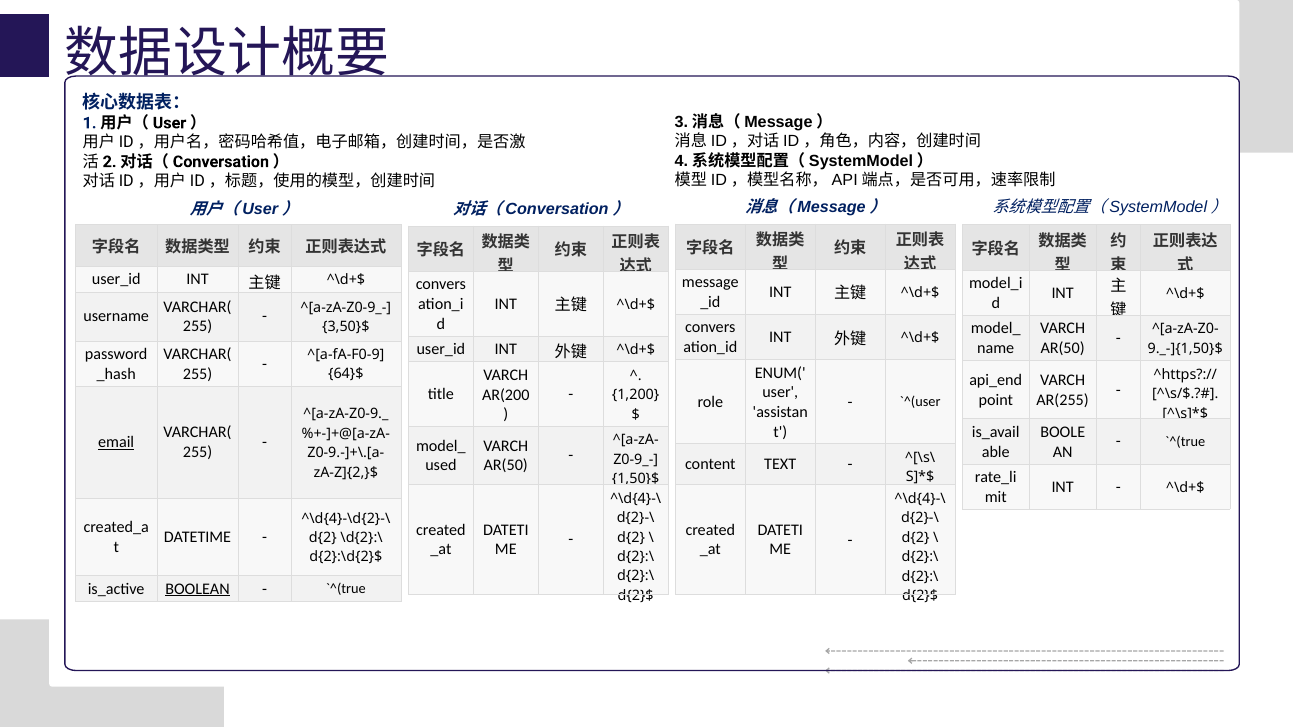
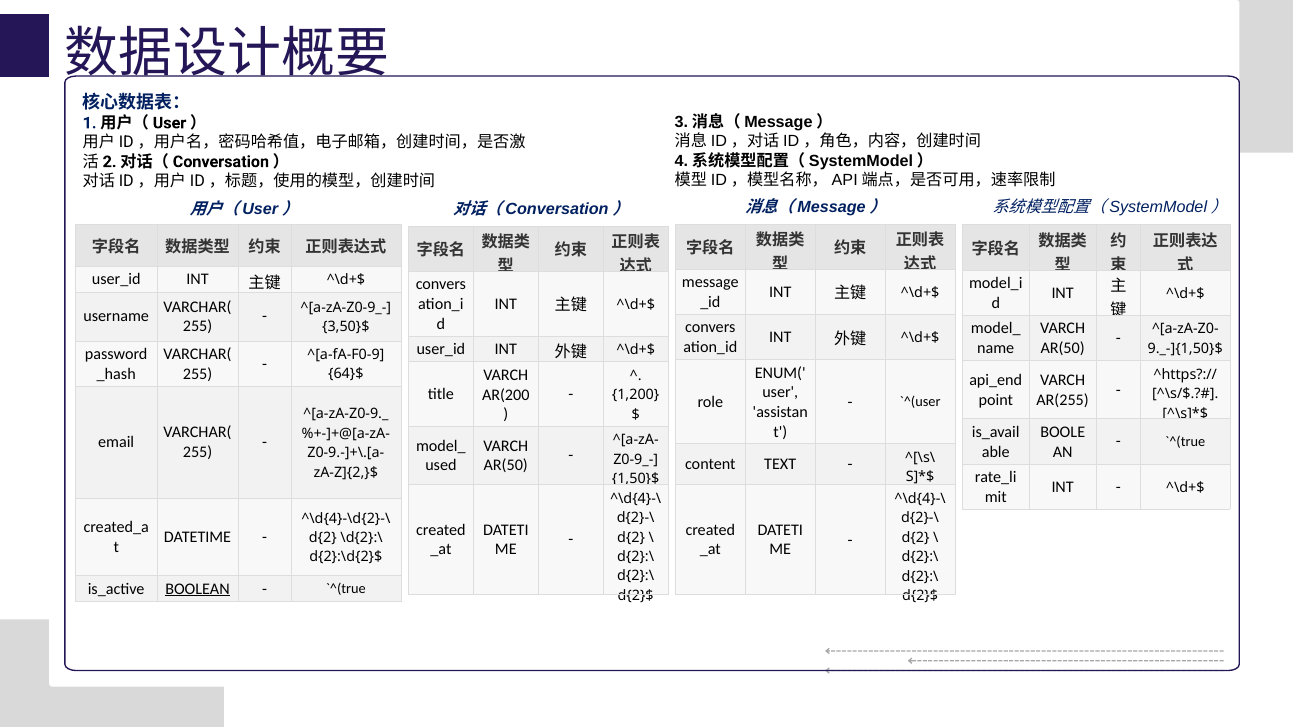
email underline: present -> none
